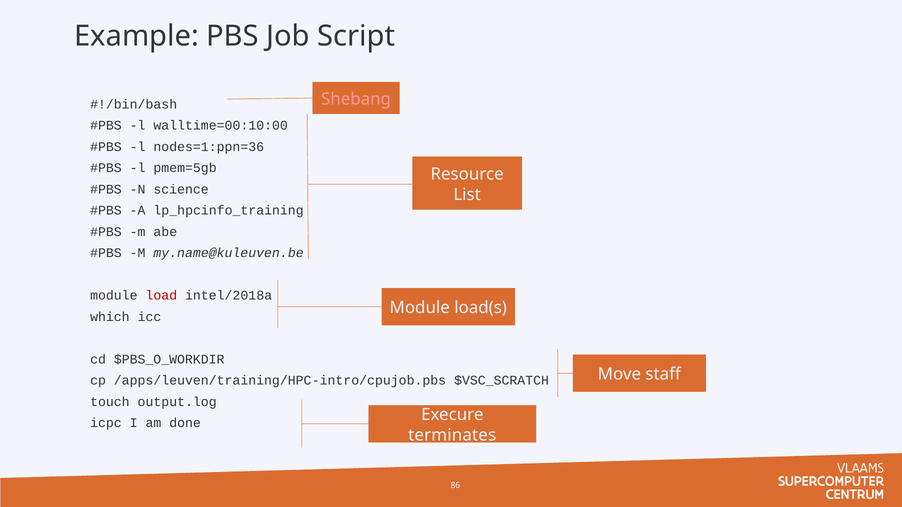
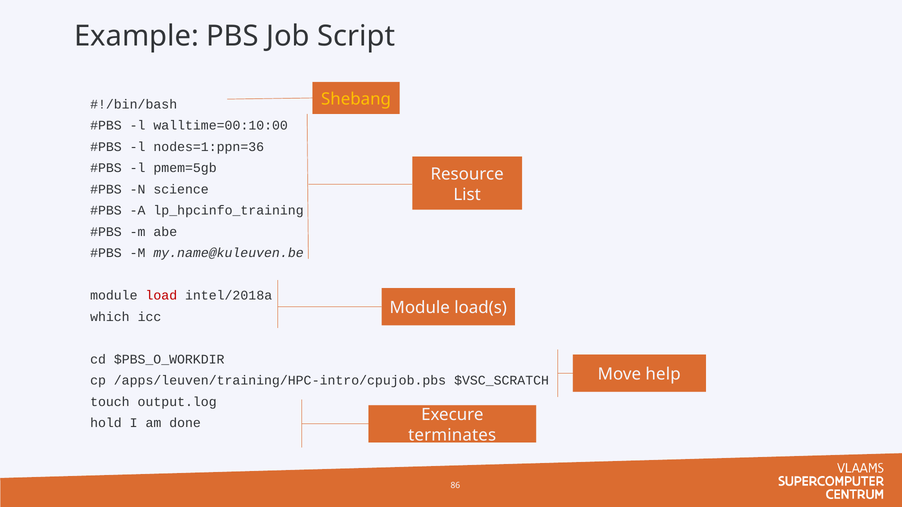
Shebang colour: pink -> yellow
staff: staff -> help
icpc: icpc -> hold
